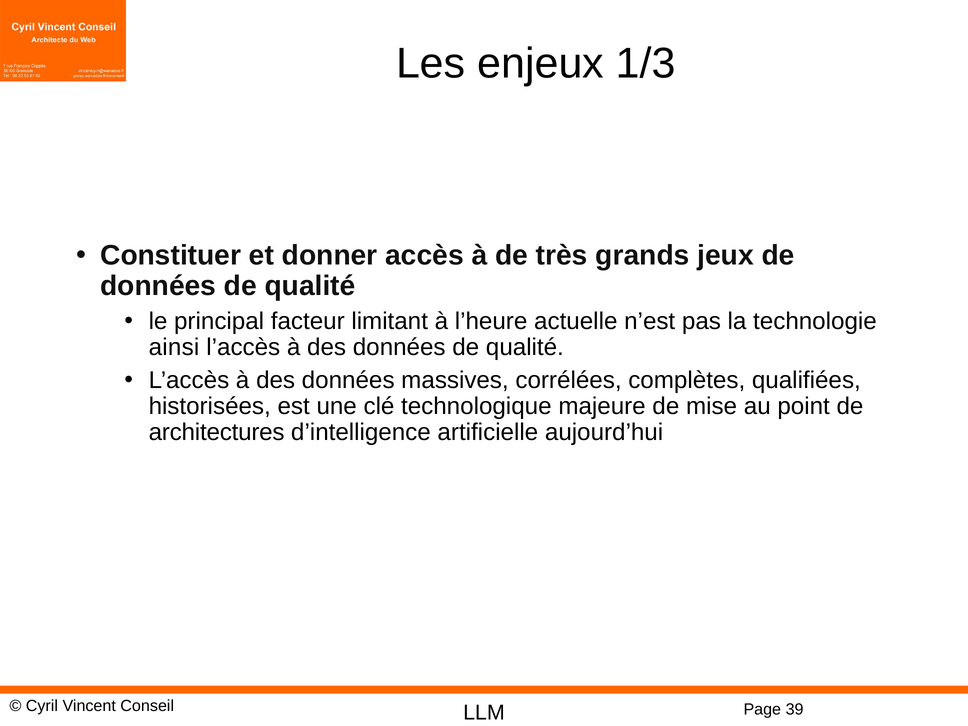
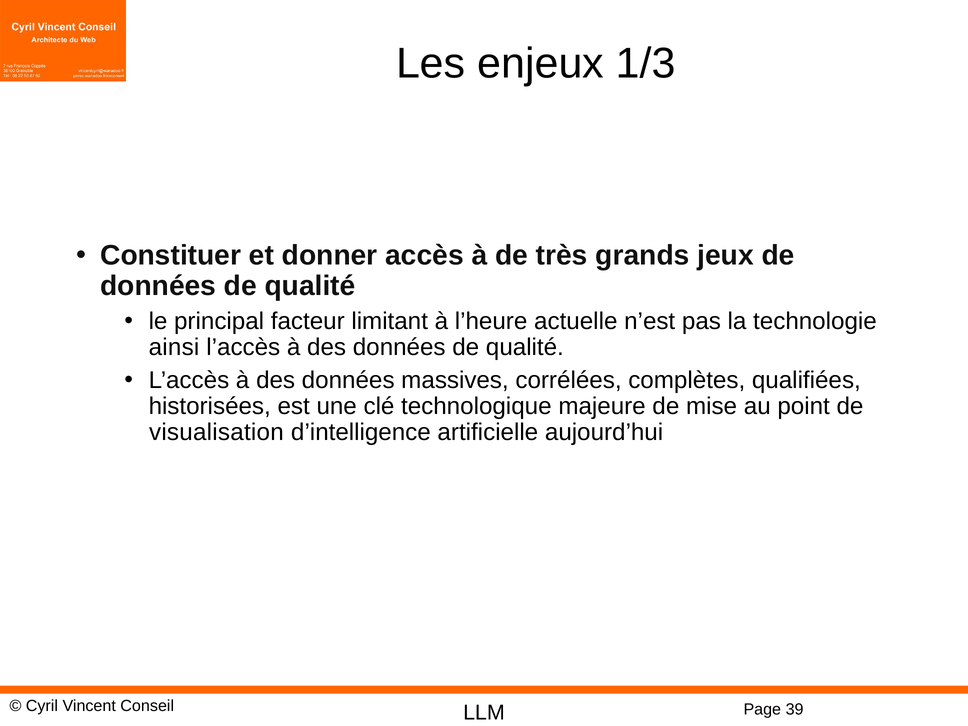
architectures: architectures -> visualisation
